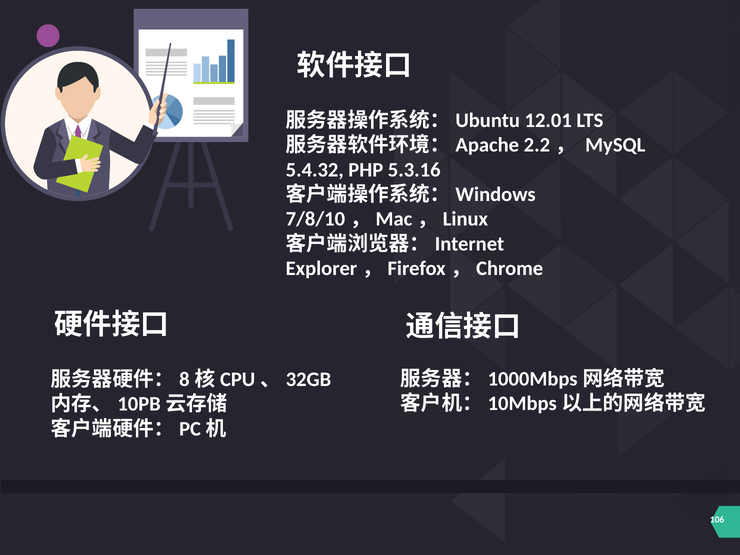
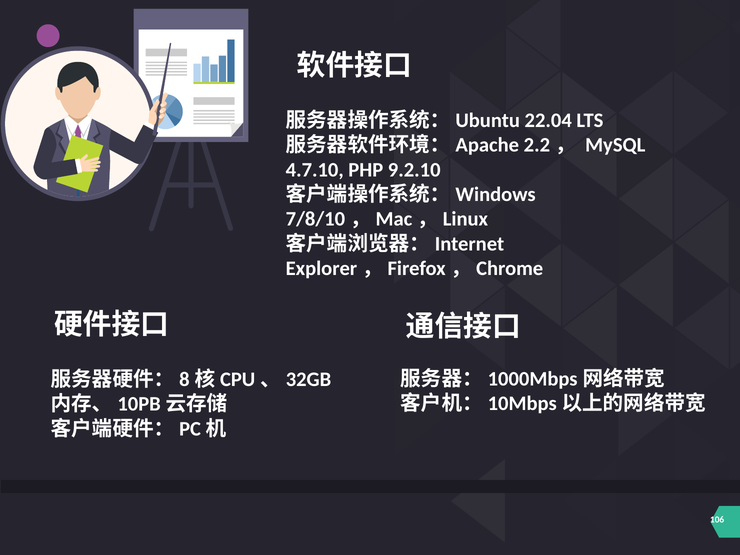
12.01: 12.01 -> 22.04
5.4.32: 5.4.32 -> 4.7.10
5.3.16: 5.3.16 -> 9.2.10
